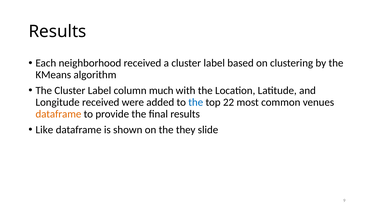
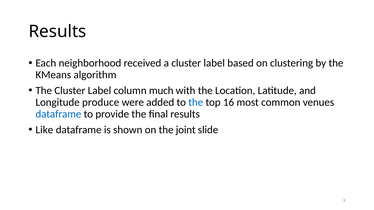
Longitude received: received -> produce
22: 22 -> 16
dataframe at (58, 114) colour: orange -> blue
they: they -> joint
